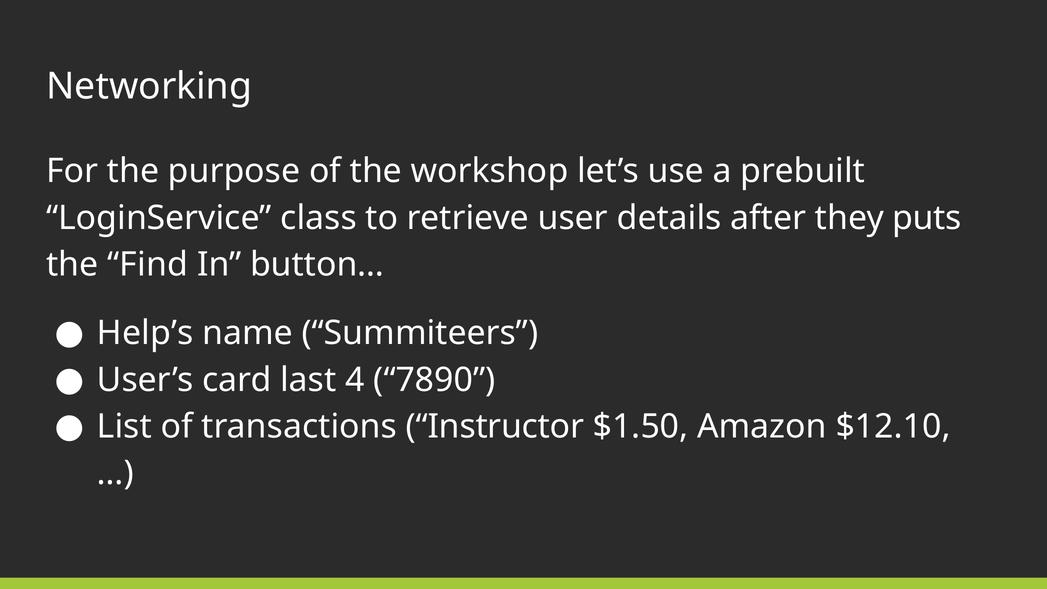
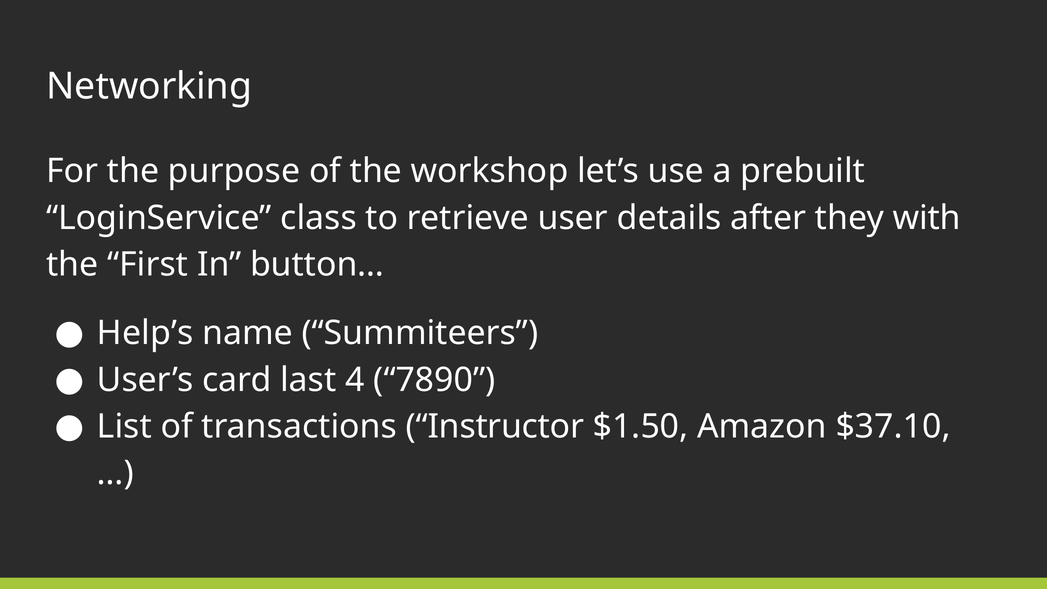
puts: puts -> with
Find: Find -> First
$12.10: $12.10 -> $37.10
